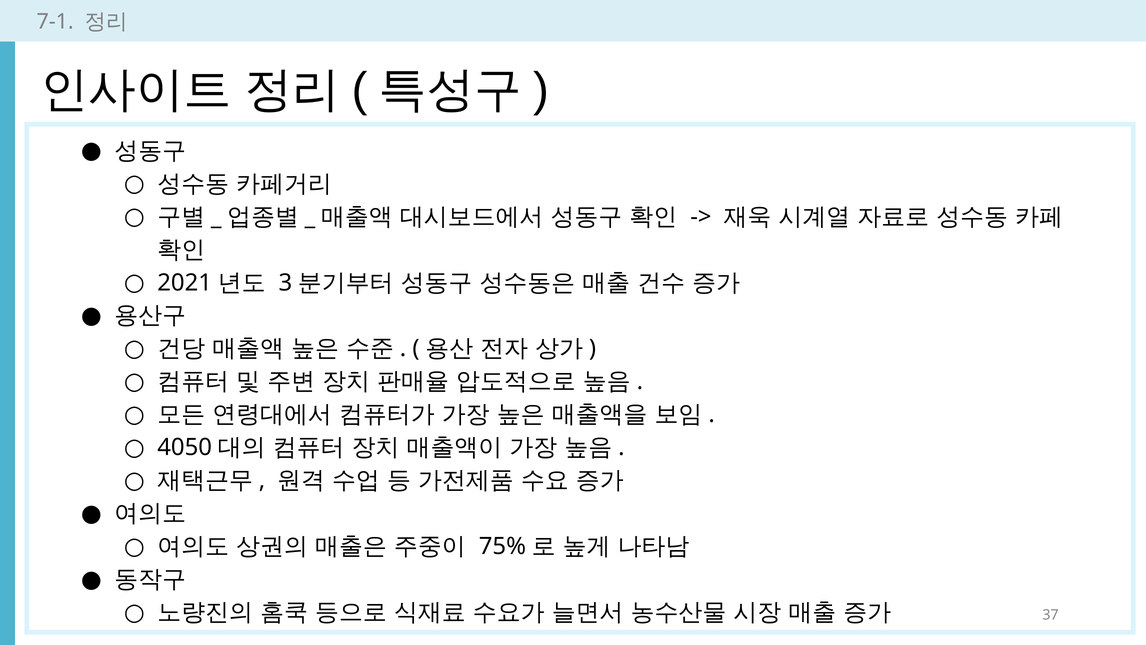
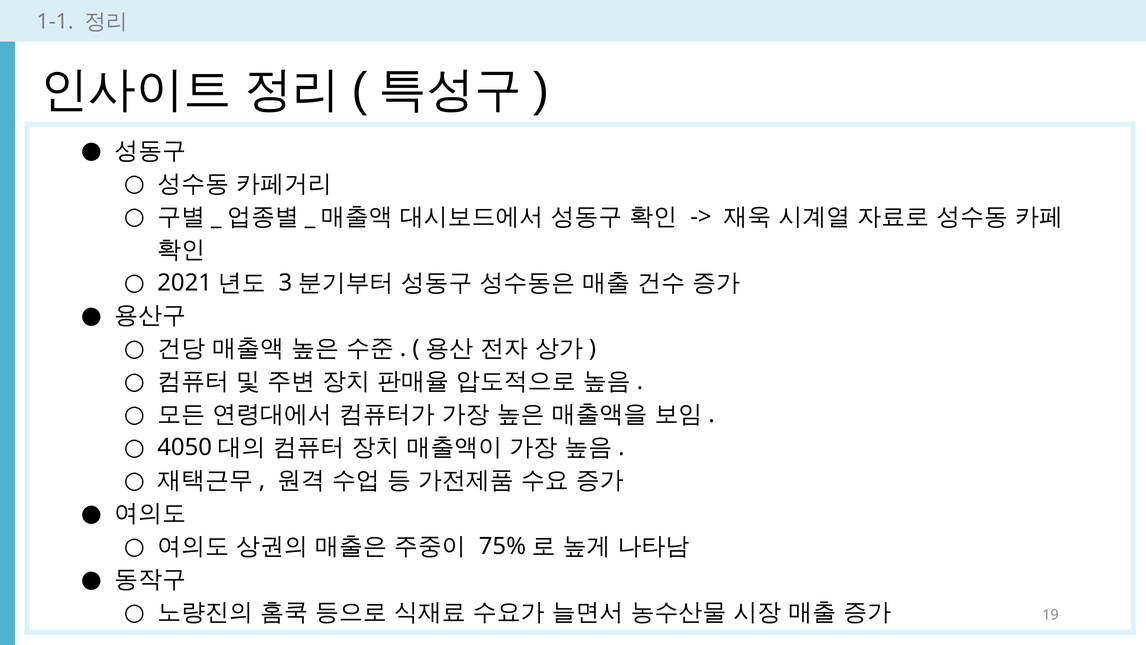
7-1: 7-1 -> 1-1
37: 37 -> 19
